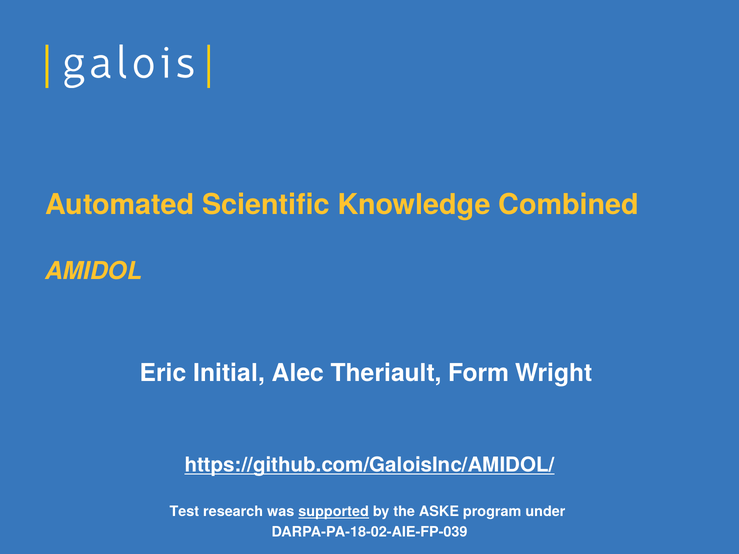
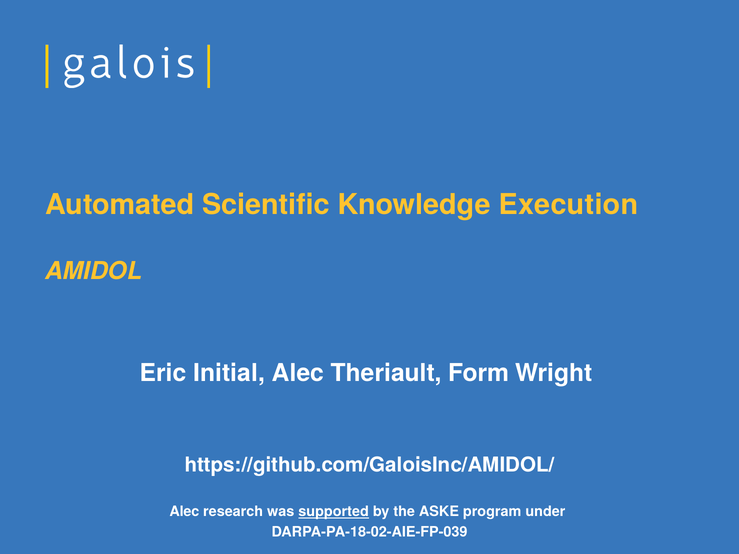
Combined: Combined -> Execution
https://github.com/GaloisInc/AMIDOL/ underline: present -> none
Test at (184, 512): Test -> Alec
